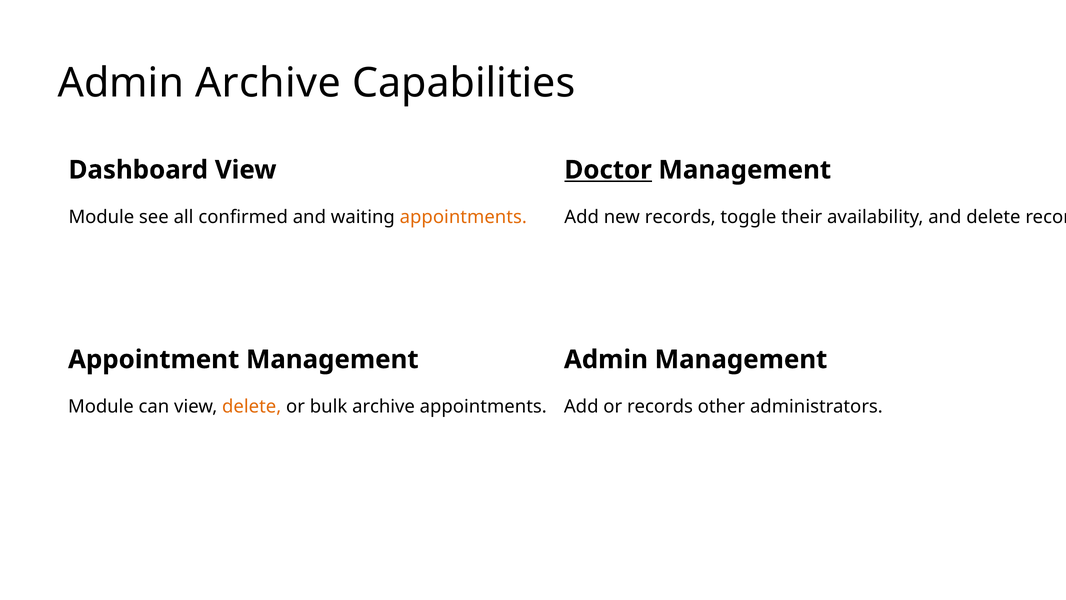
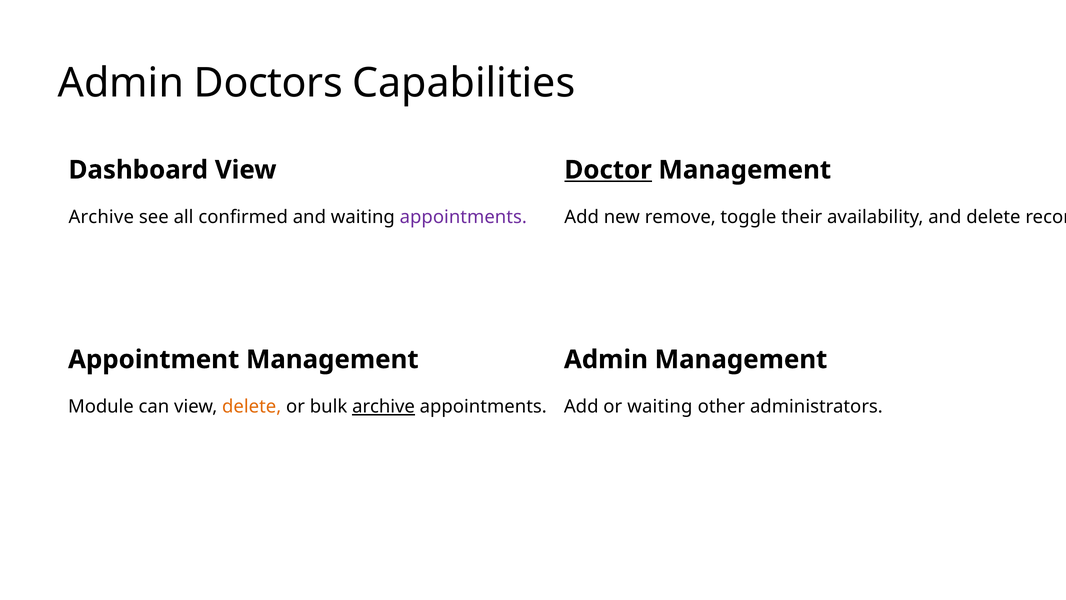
Admin Archive: Archive -> Doctors
Module at (101, 217): Module -> Archive
appointments at (463, 217) colour: orange -> purple
new records: records -> remove
archive at (384, 407) underline: none -> present
or records: records -> waiting
